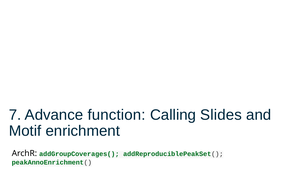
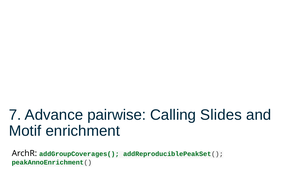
function: function -> pairwise
